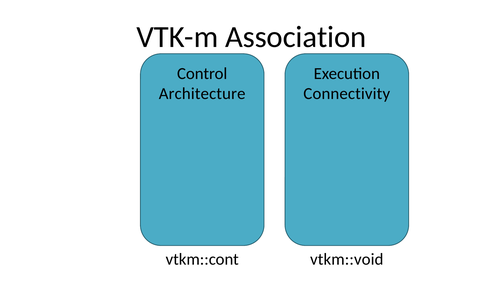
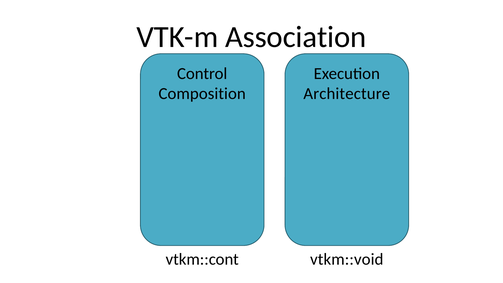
Architecture: Architecture -> Composition
Connectivity: Connectivity -> Architecture
